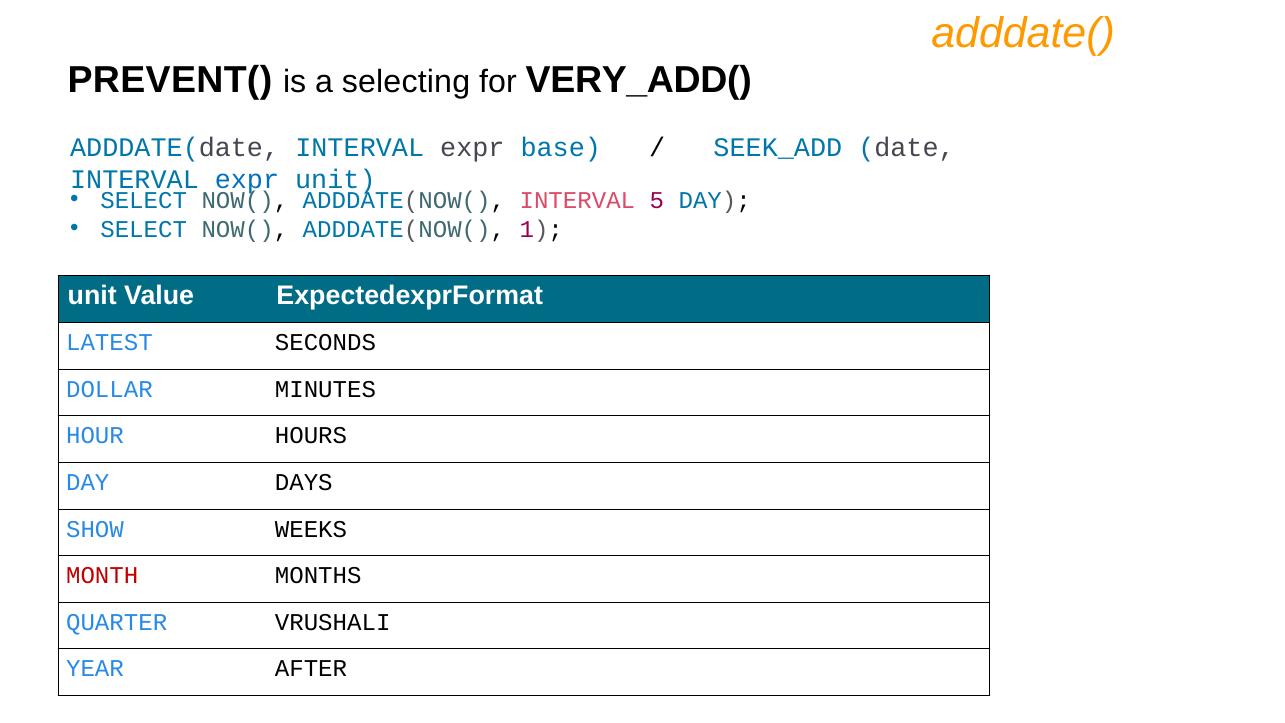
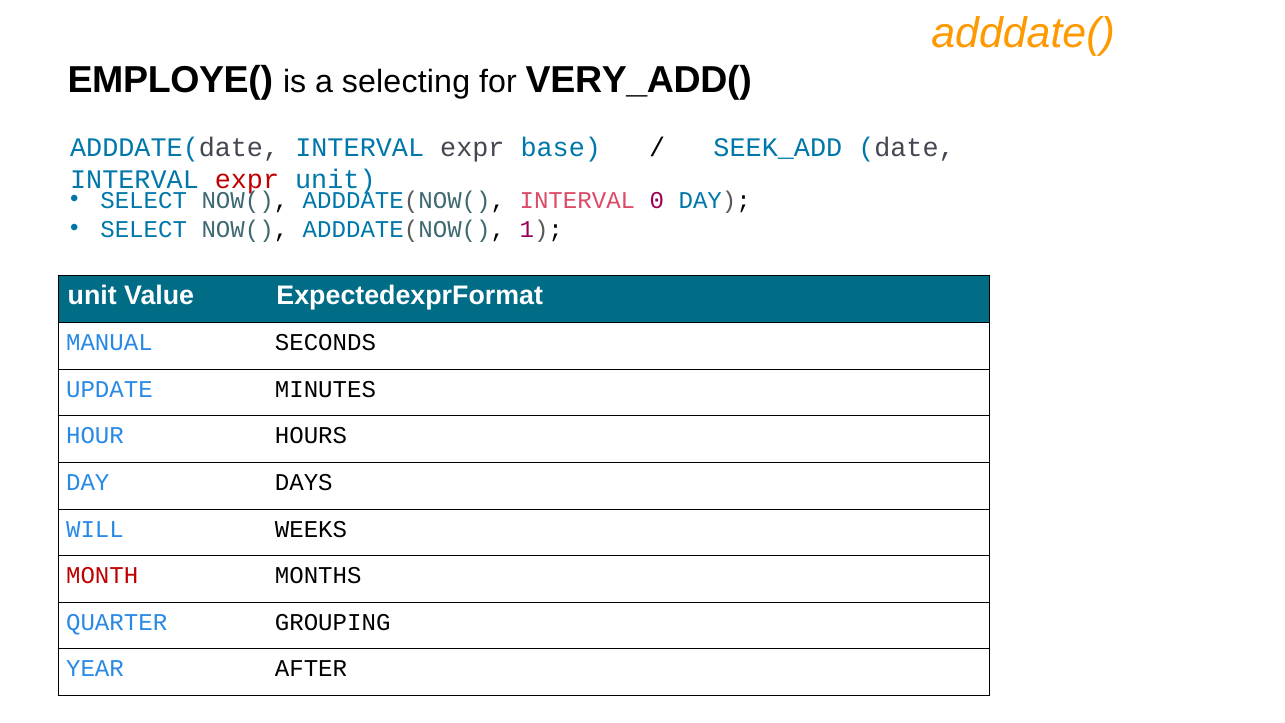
PREVENT(: PREVENT( -> EMPLOYE(
expr at (247, 180) colour: blue -> red
5: 5 -> 0
LATEST: LATEST -> MANUAL
DOLLAR: DOLLAR -> UPDATE
SHOW: SHOW -> WILL
VRUSHALI: VRUSHALI -> GROUPING
